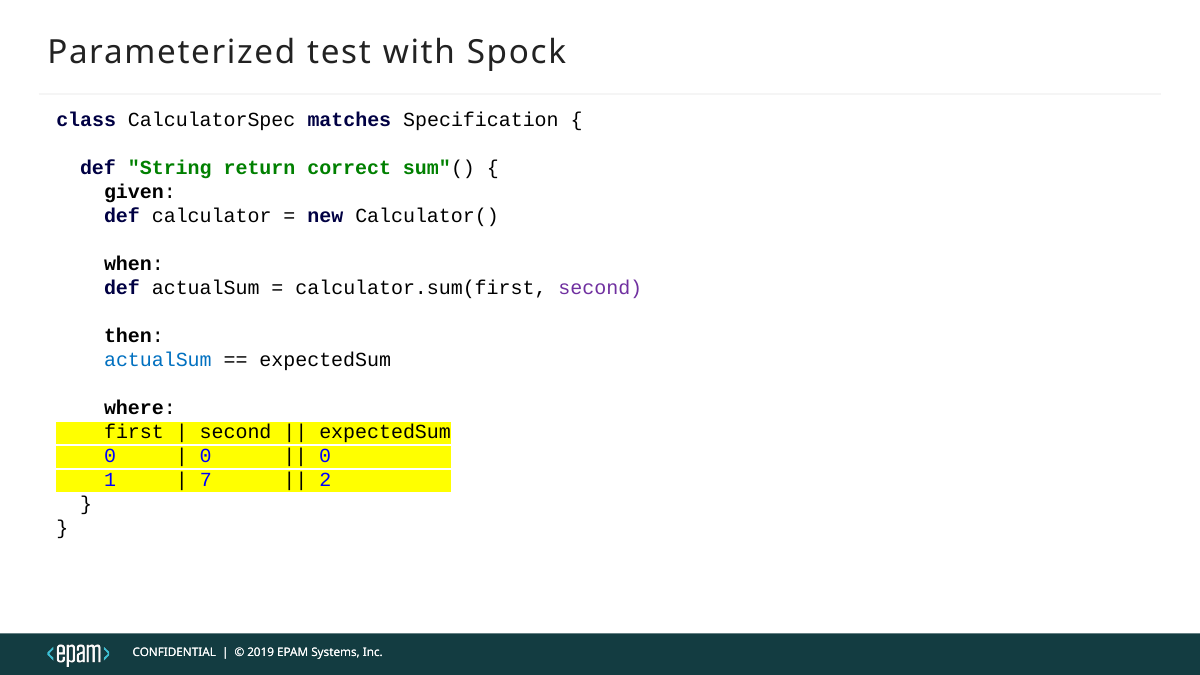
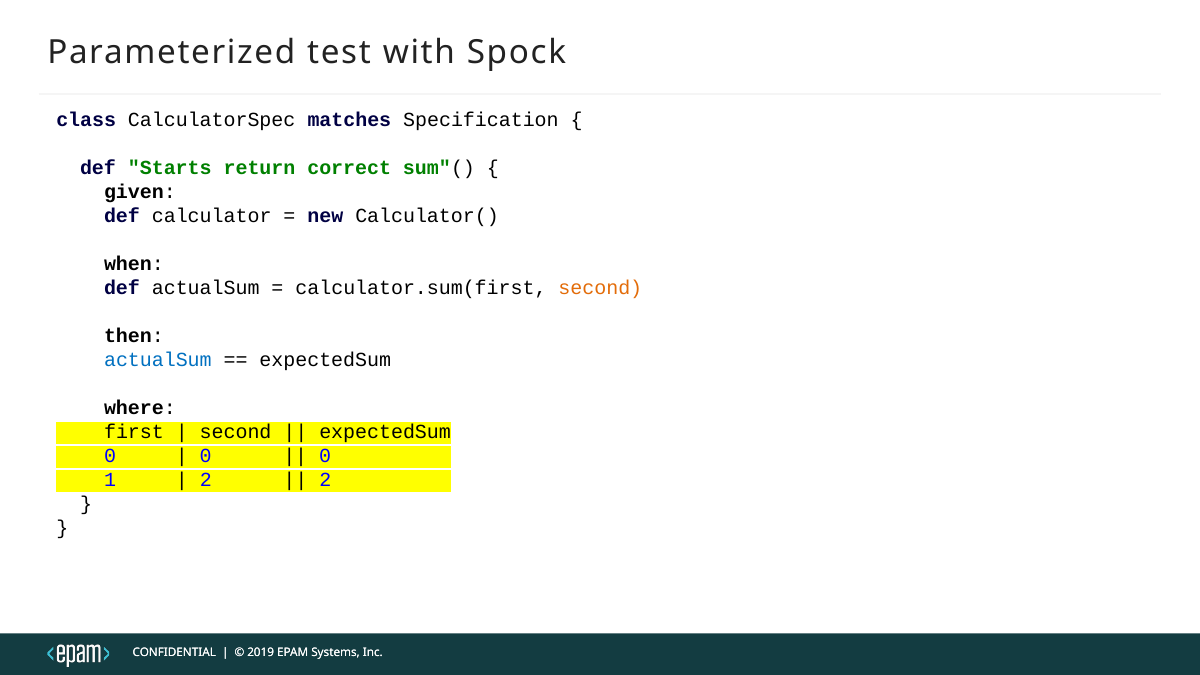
String: String -> Starts
second at (600, 288) colour: purple -> orange
7 at (206, 480): 7 -> 2
